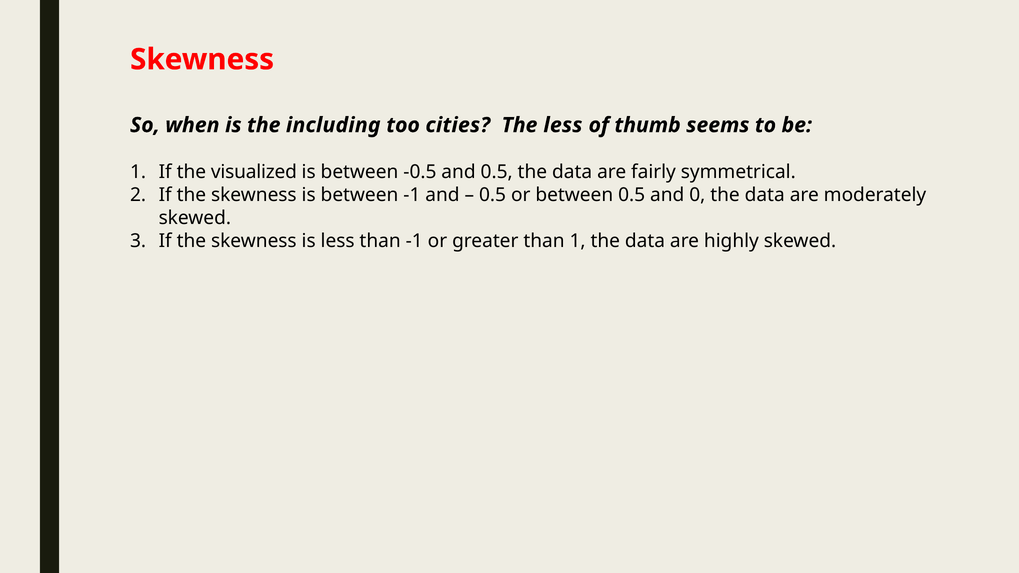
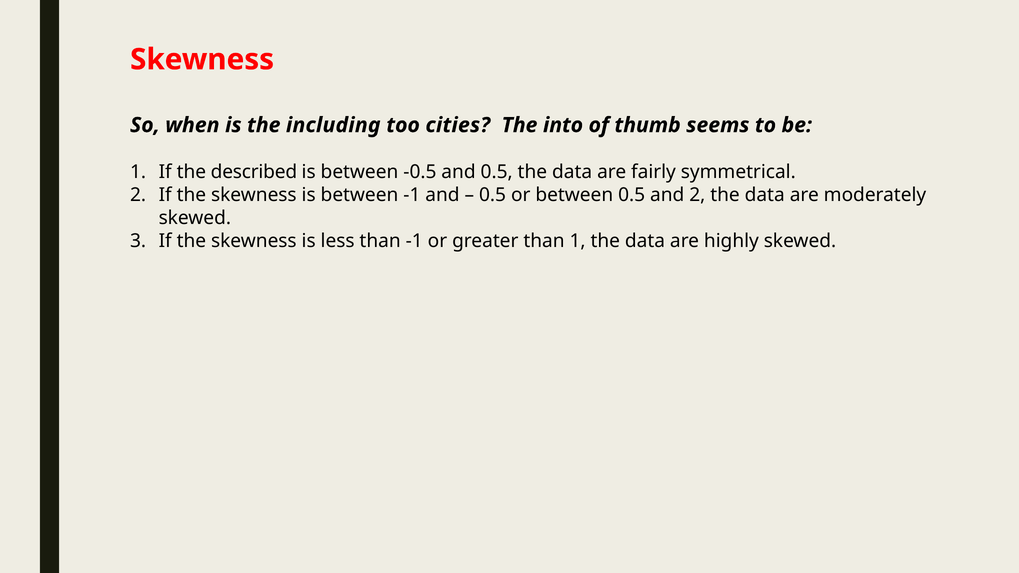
The less: less -> into
visualized: visualized -> described
and 0: 0 -> 2
